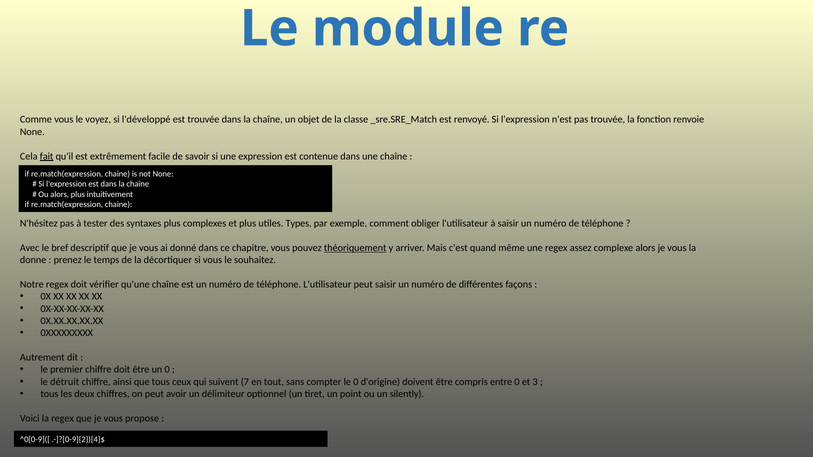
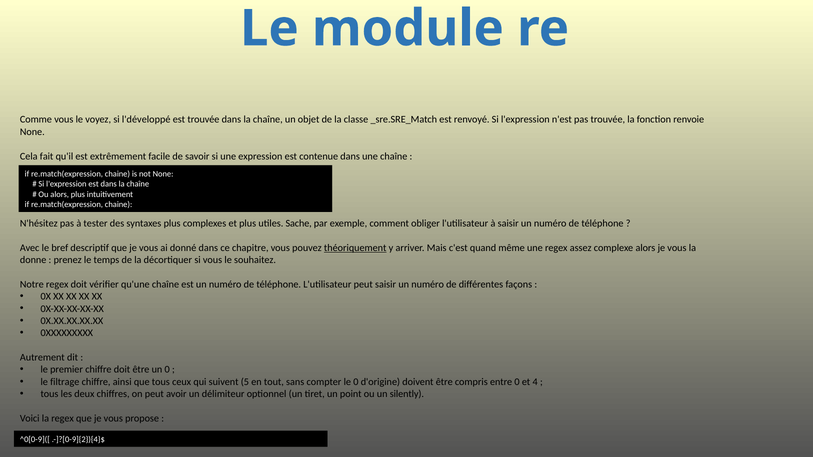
fait underline: present -> none
Types: Types -> Sache
détruit: détruit -> filtrage
7: 7 -> 5
3: 3 -> 4
